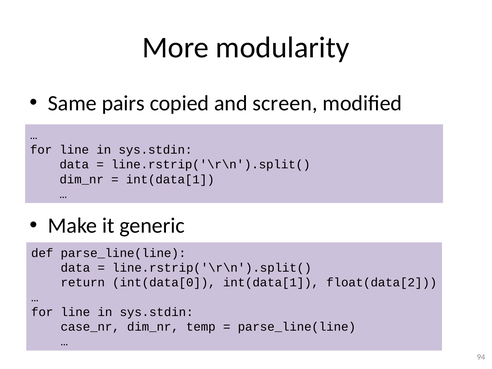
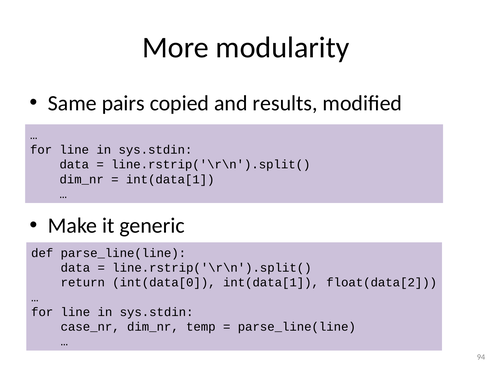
screen: screen -> results
